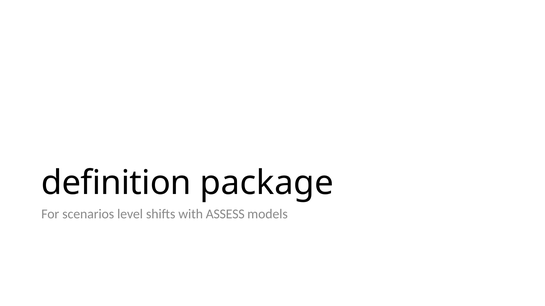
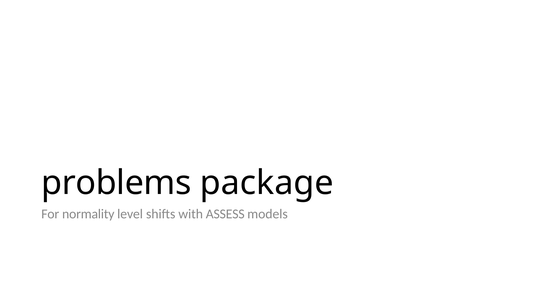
definition: definition -> problems
scenarios: scenarios -> normality
